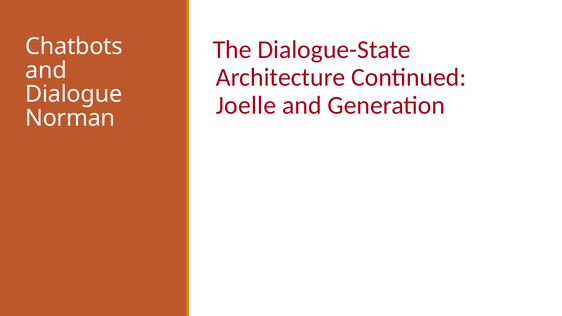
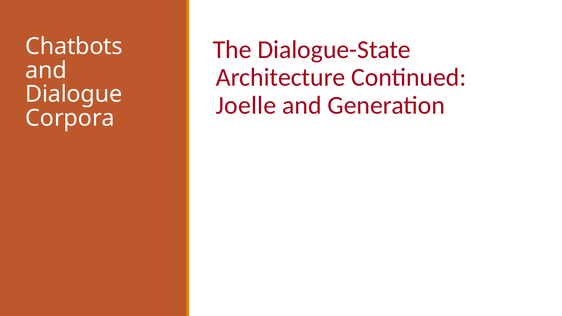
Norman: Norman -> Corpora
